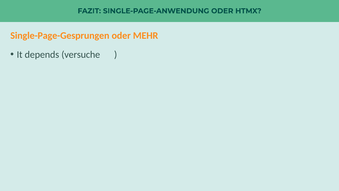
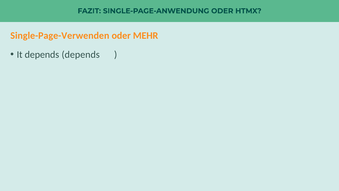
Single-Page-Gesprungen: Single-Page-Gesprungen -> Single-Page-Verwenden
depends versuche: versuche -> depends
